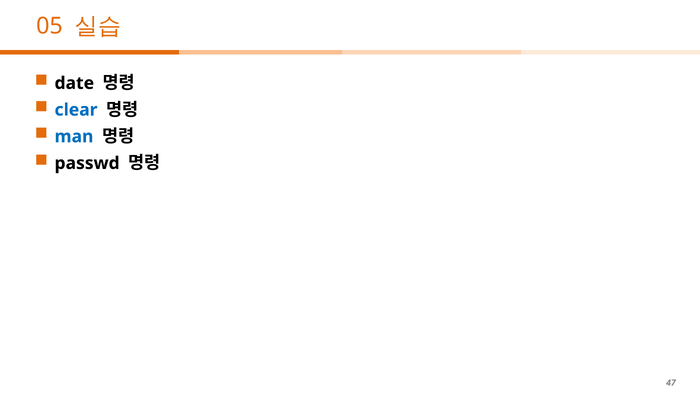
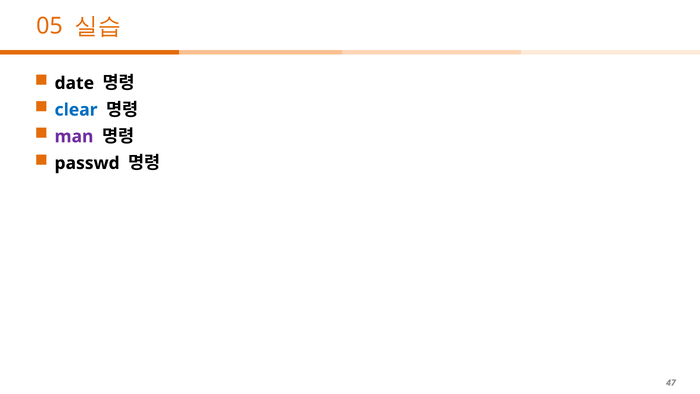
man colour: blue -> purple
